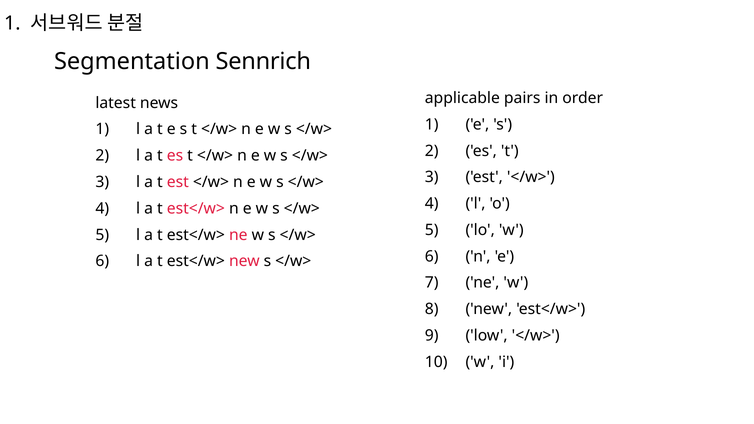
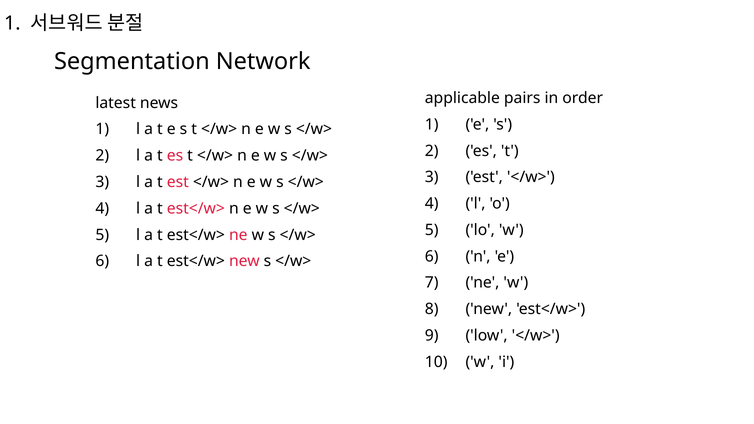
Sennrich: Sennrich -> Network
